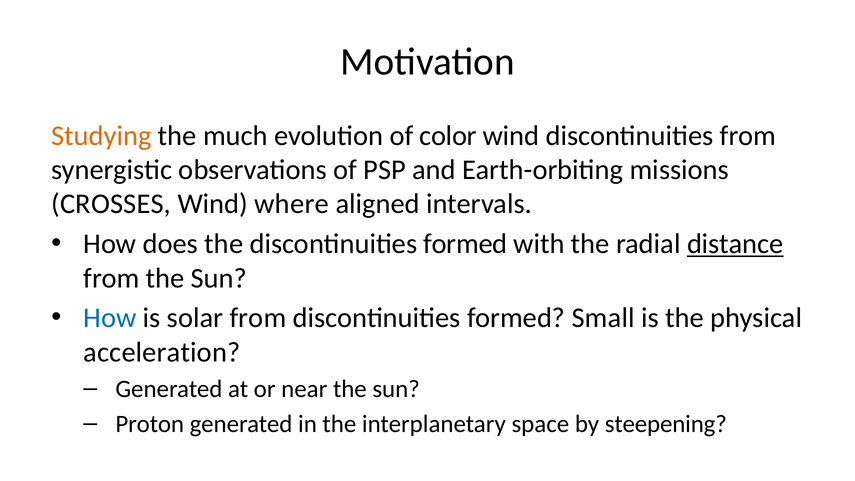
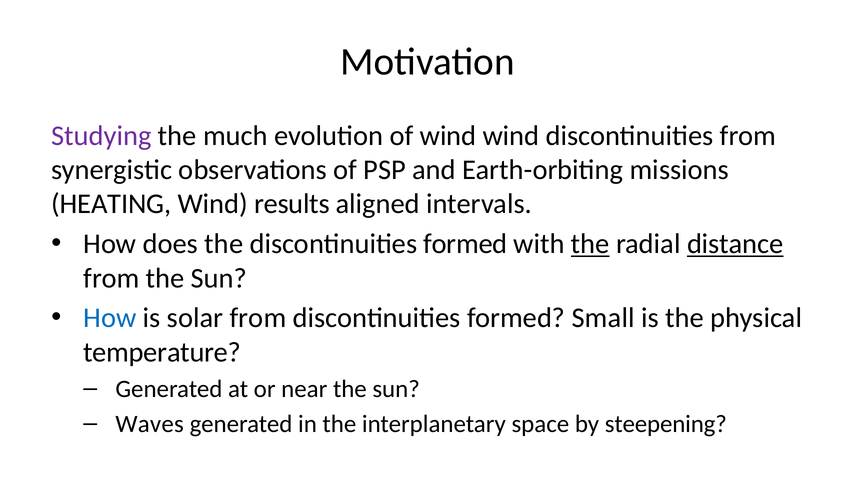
Studying colour: orange -> purple
of color: color -> wind
CROSSES: CROSSES -> HEATING
where: where -> results
the at (590, 244) underline: none -> present
acceleration: acceleration -> temperature
Proton: Proton -> Waves
